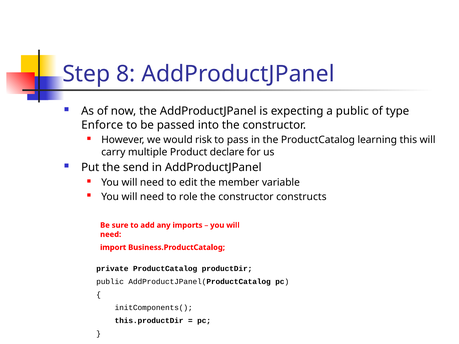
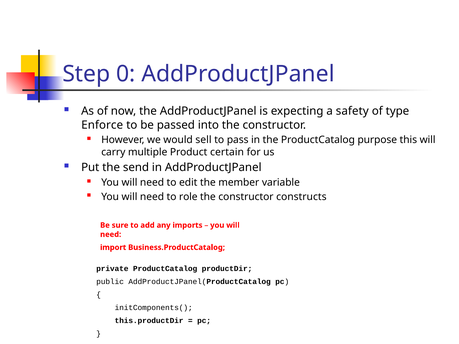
8: 8 -> 0
a public: public -> safety
risk: risk -> sell
learning: learning -> purpose
declare: declare -> certain
